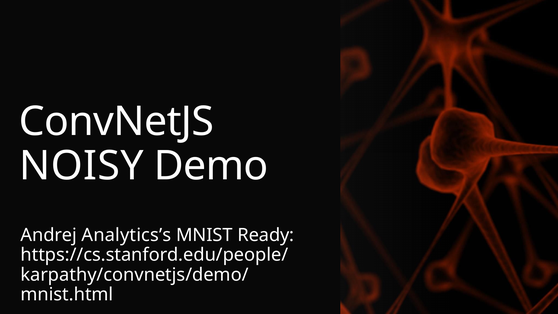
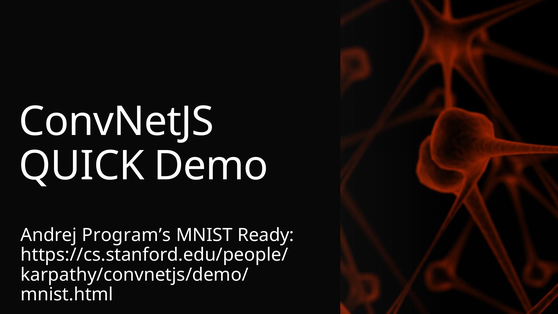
NOISY: NOISY -> QUICK
Analytics’s: Analytics’s -> Program’s
